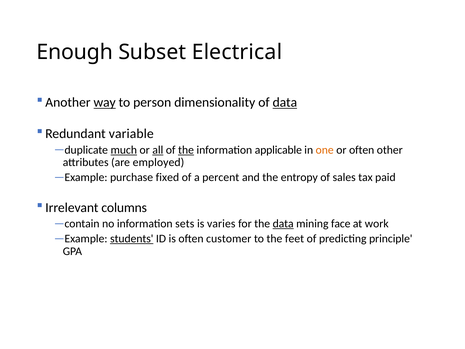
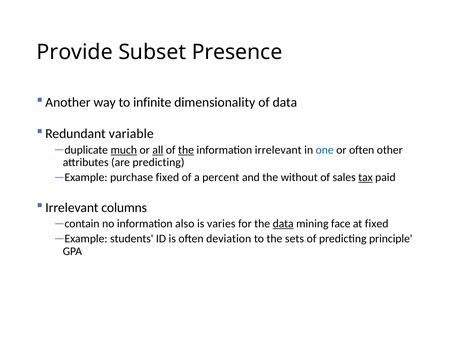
Enough: Enough -> Provide
Electrical: Electrical -> Presence
way underline: present -> none
person: person -> infinite
data at (285, 102) underline: present -> none
information applicable: applicable -> irrelevant
one colour: orange -> blue
are employed: employed -> predicting
entropy: entropy -> without
tax underline: none -> present
sets: sets -> also
at work: work -> fixed
students underline: present -> none
customer: customer -> deviation
feet: feet -> sets
